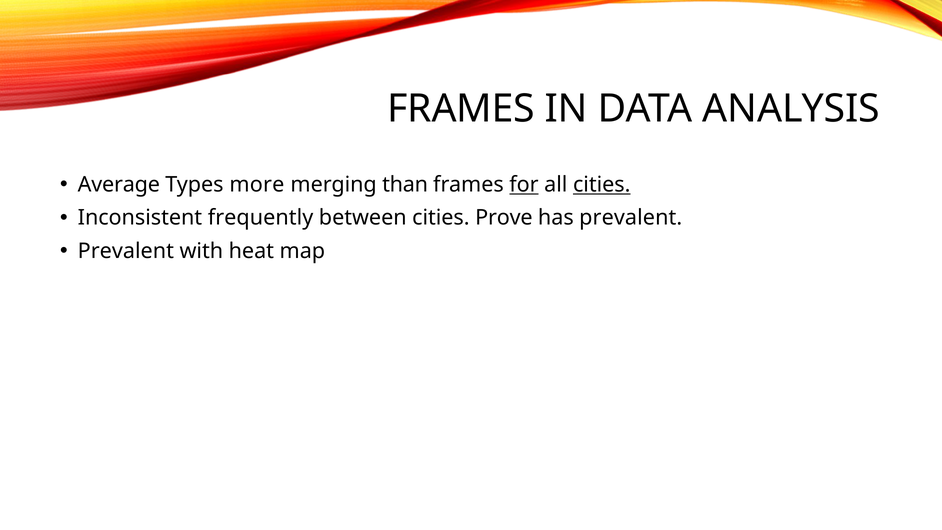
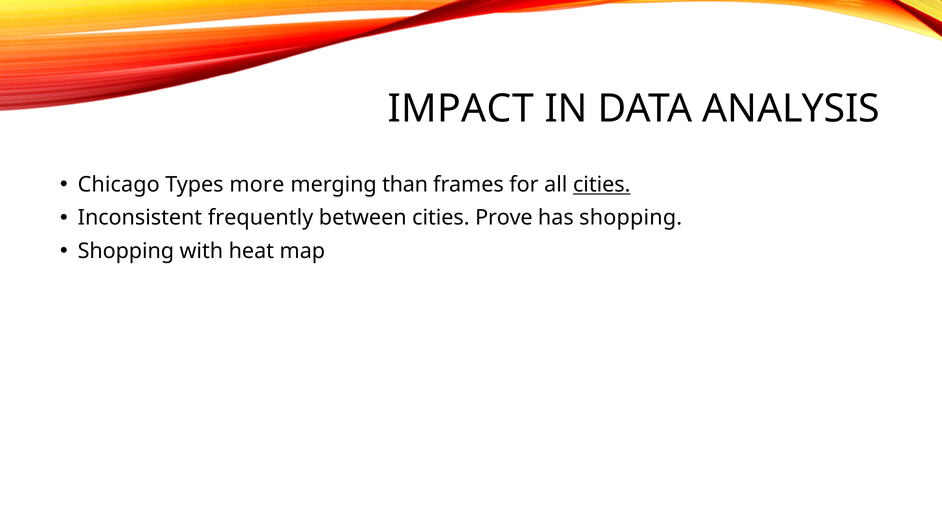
FRAMES at (461, 109): FRAMES -> IMPACT
Average: Average -> Chicago
for underline: present -> none
has prevalent: prevalent -> shopping
Prevalent at (126, 251): Prevalent -> Shopping
